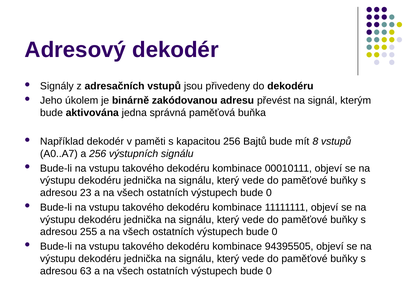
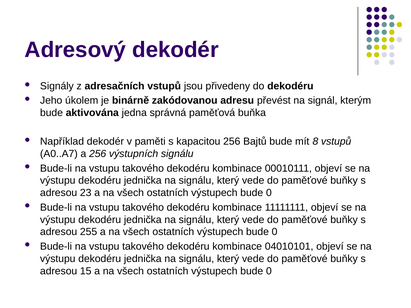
94395505: 94395505 -> 04010101
63: 63 -> 15
